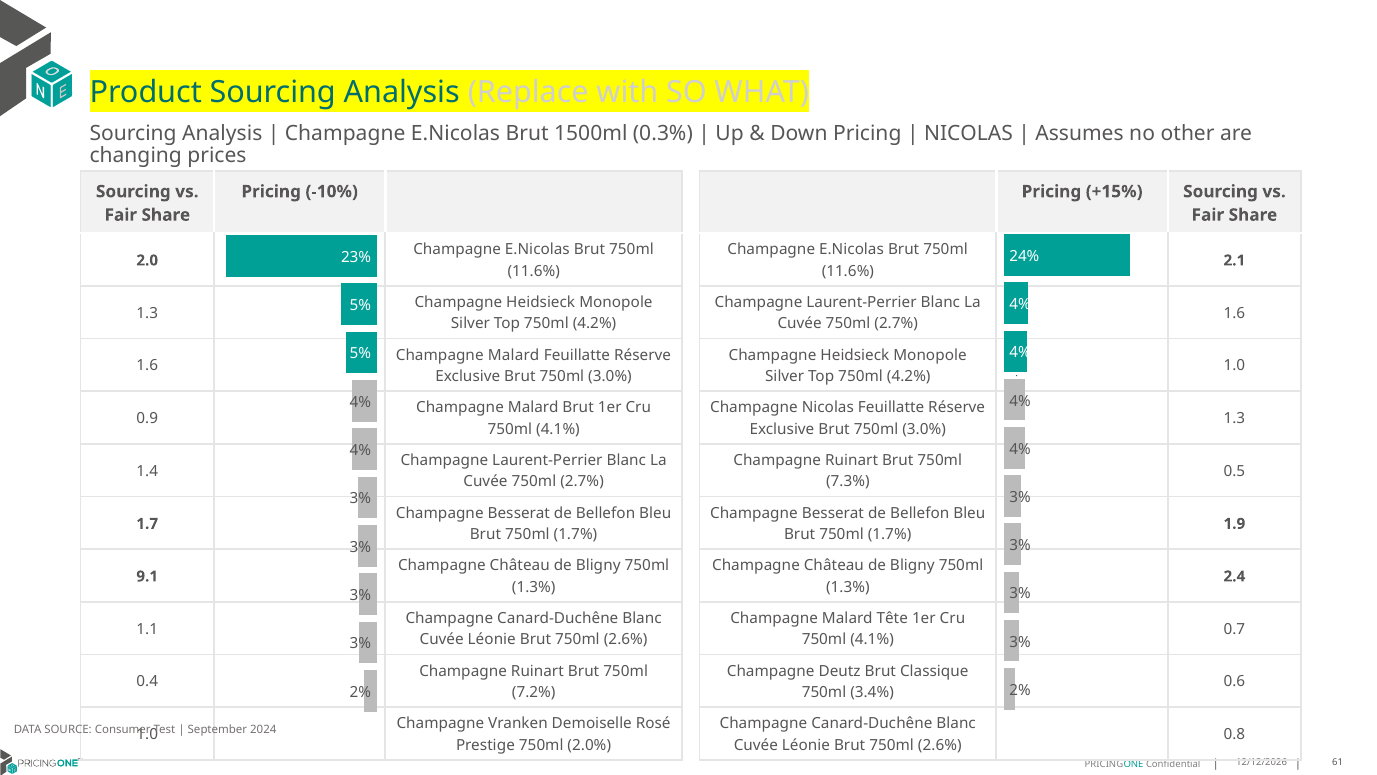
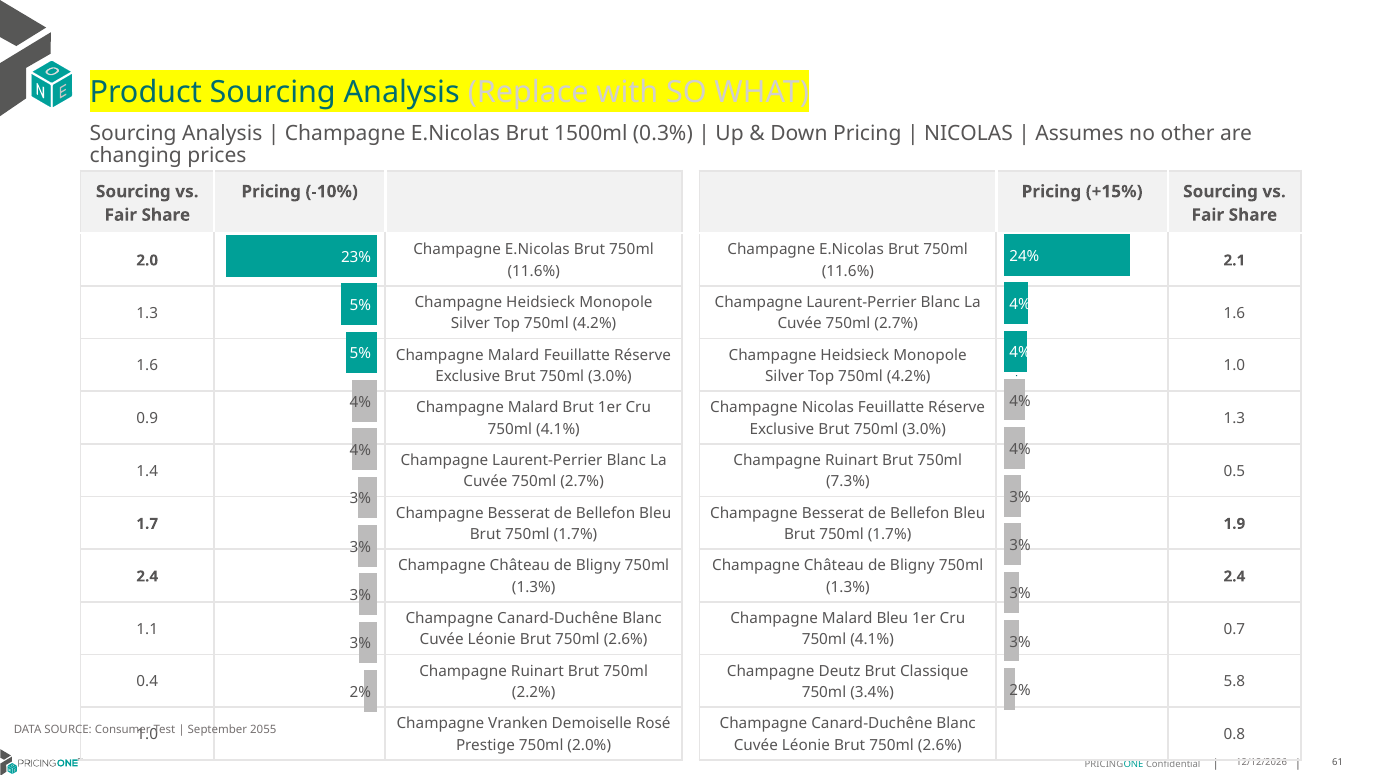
9.1 at (147, 576): 9.1 -> 2.4
Malard Tête: Tête -> Bleu
0.6: 0.6 -> 5.8
7.2%: 7.2% -> 2.2%
2024: 2024 -> 2055
